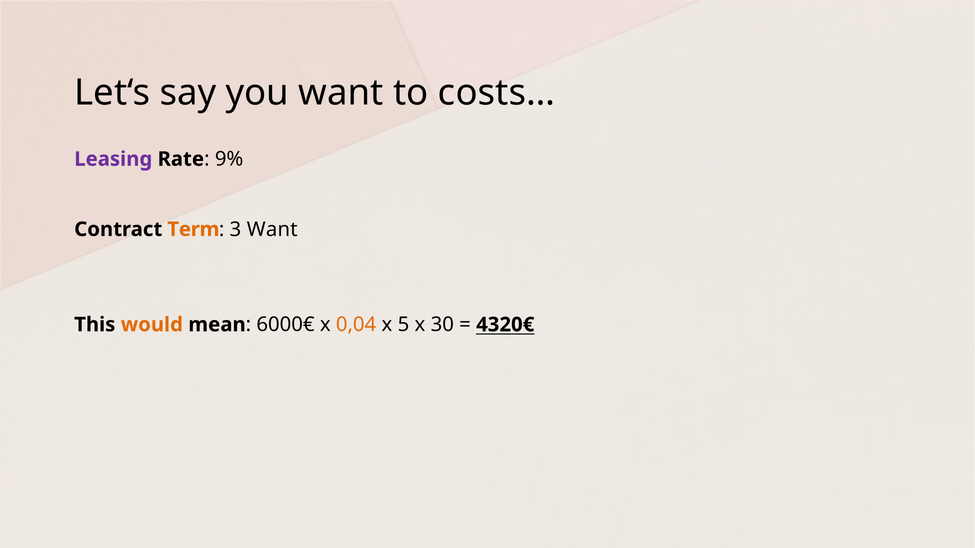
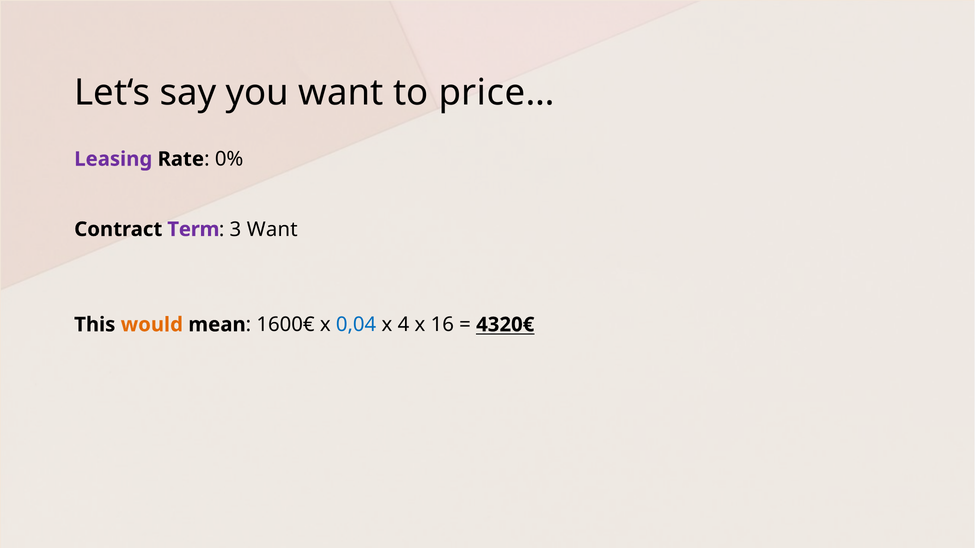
costs…: costs… -> price…
9%: 9% -> 0%
Term colour: orange -> purple
6000€: 6000€ -> 1600€
0,04 colour: orange -> blue
5: 5 -> 4
30: 30 -> 16
